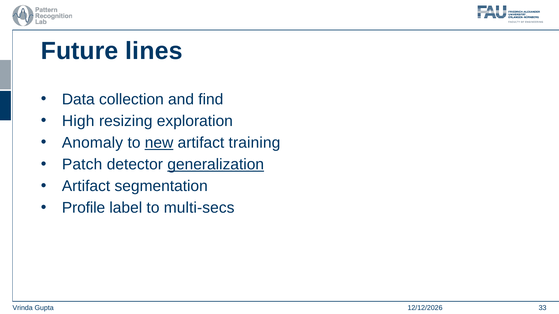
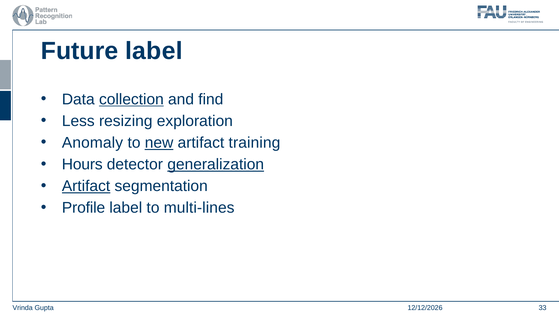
Future lines: lines -> label
collection underline: none -> present
High: High -> Less
Patch: Patch -> Hours
Artifact at (86, 186) underline: none -> present
multi-secs: multi-secs -> multi-lines
